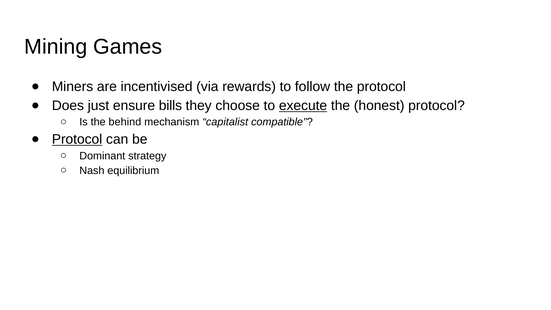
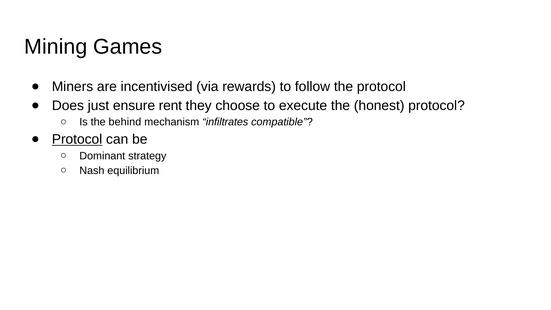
bills: bills -> rent
execute underline: present -> none
capitalist: capitalist -> infiltrates
